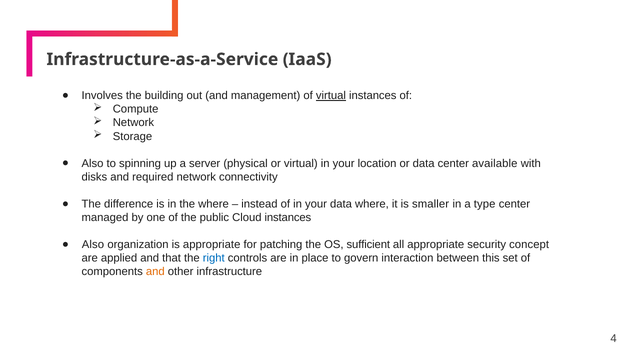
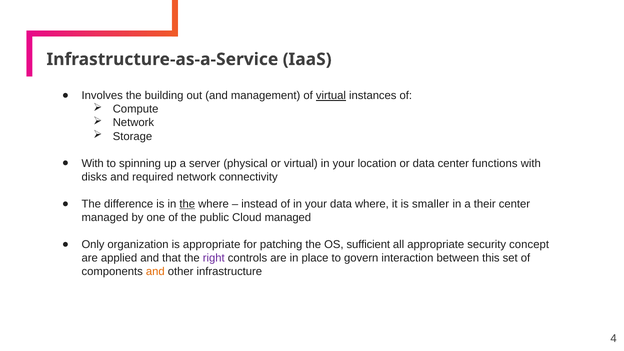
Also at (93, 163): Also -> With
available: available -> functions
the at (187, 204) underline: none -> present
type: type -> their
Cloud instances: instances -> managed
Also at (93, 245): Also -> Only
right colour: blue -> purple
